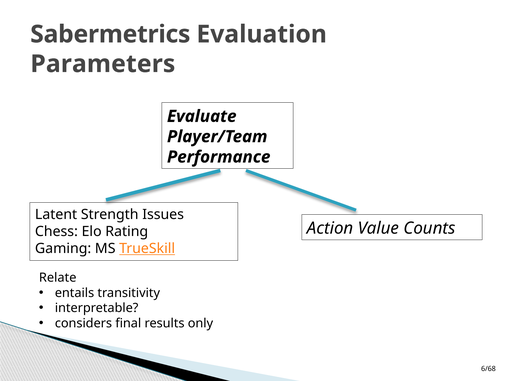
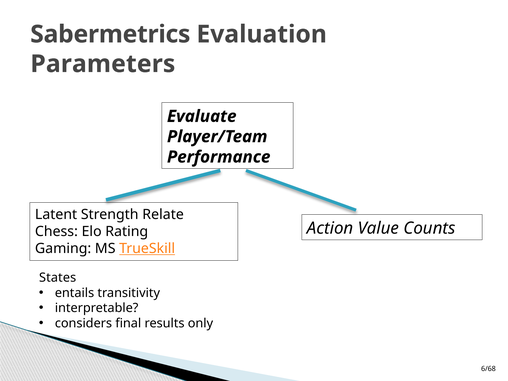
Issues: Issues -> Relate
Relate: Relate -> States
